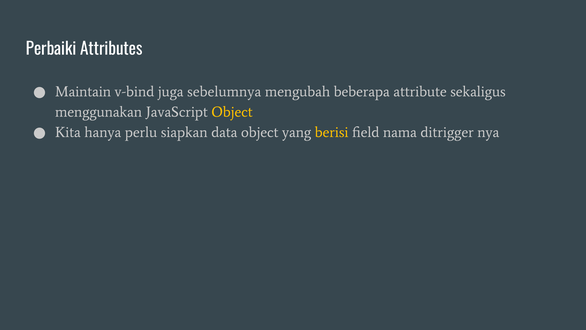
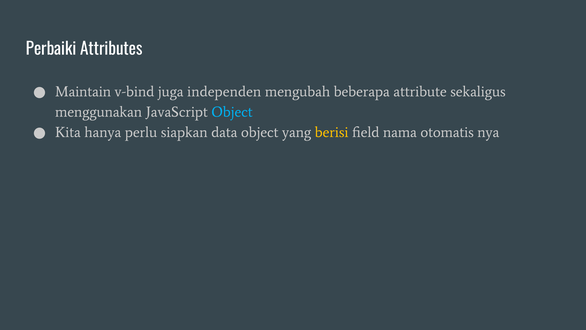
sebelumnya: sebelumnya -> independen
Object at (232, 112) colour: yellow -> light blue
ditrigger: ditrigger -> otomatis
